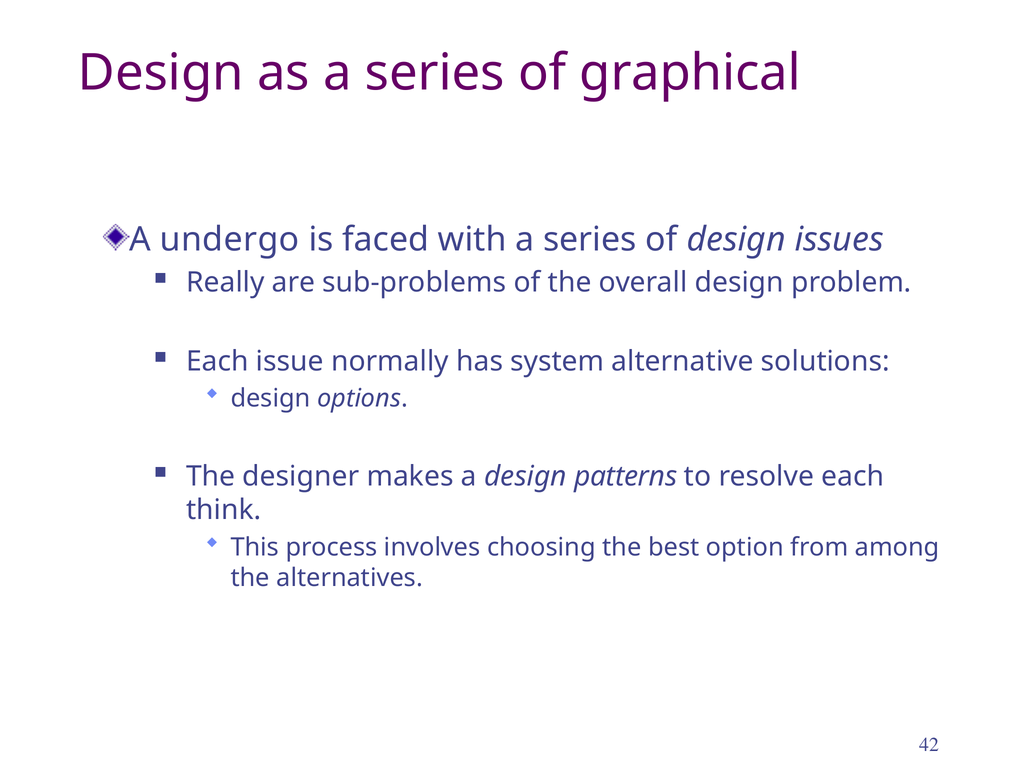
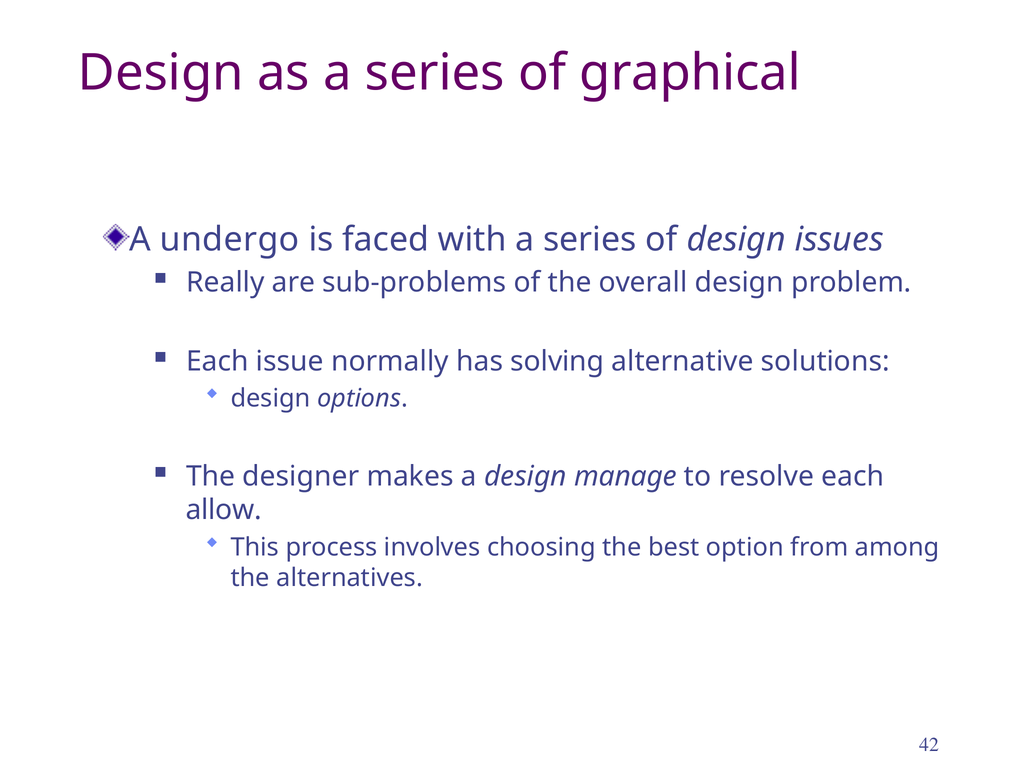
system: system -> solving
patterns: patterns -> manage
think: think -> allow
